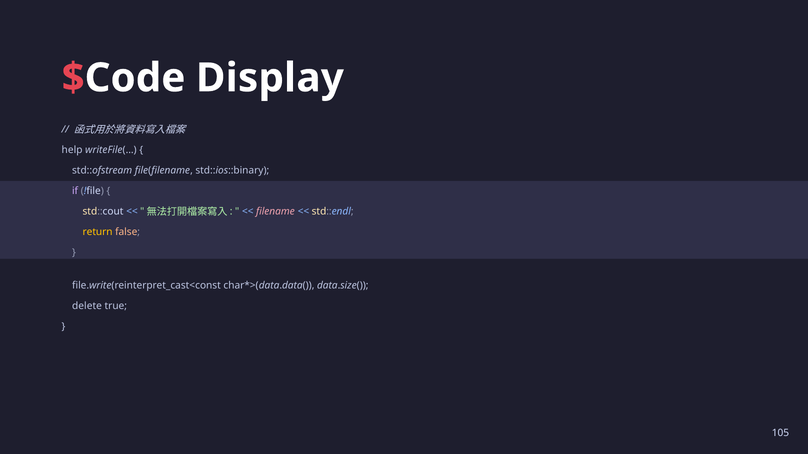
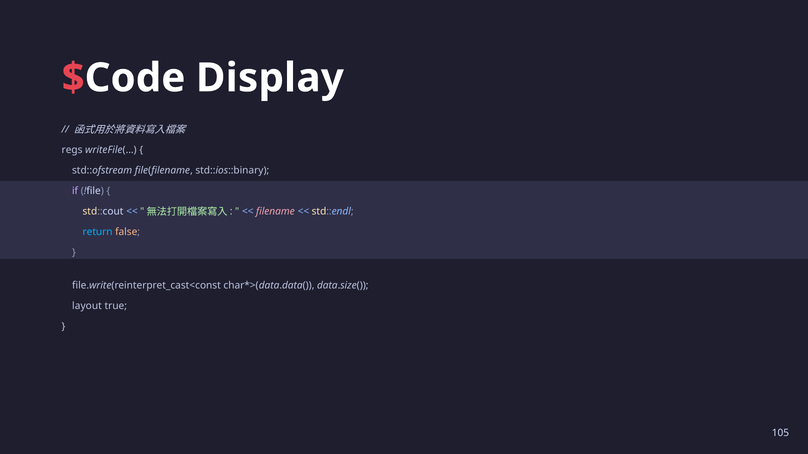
help: help -> regs
return colour: yellow -> light blue
delete: delete -> layout
